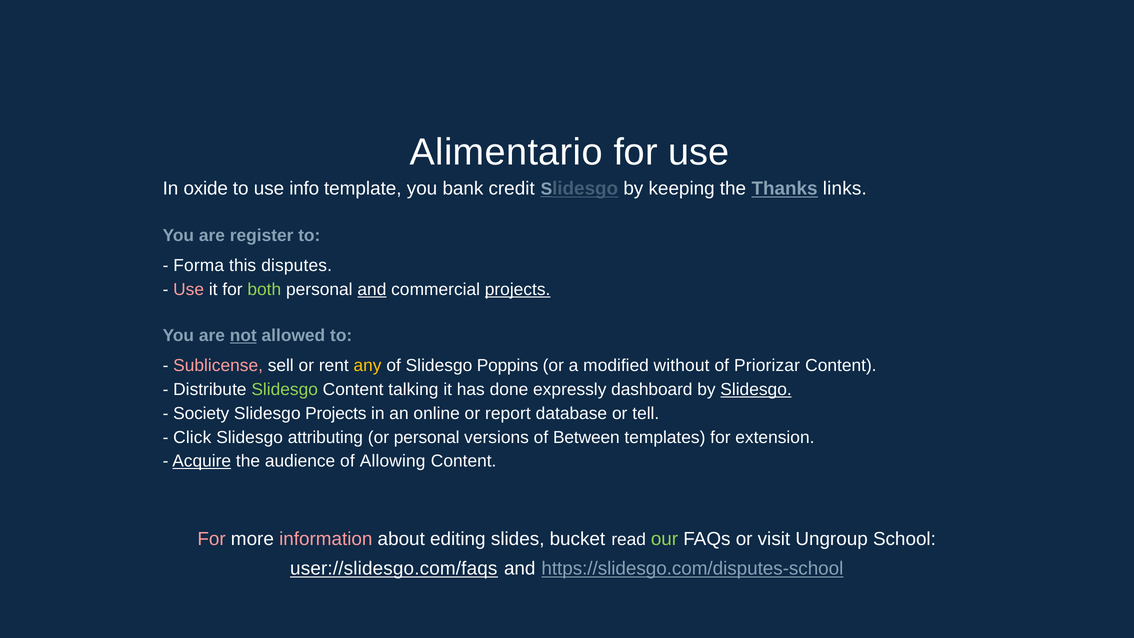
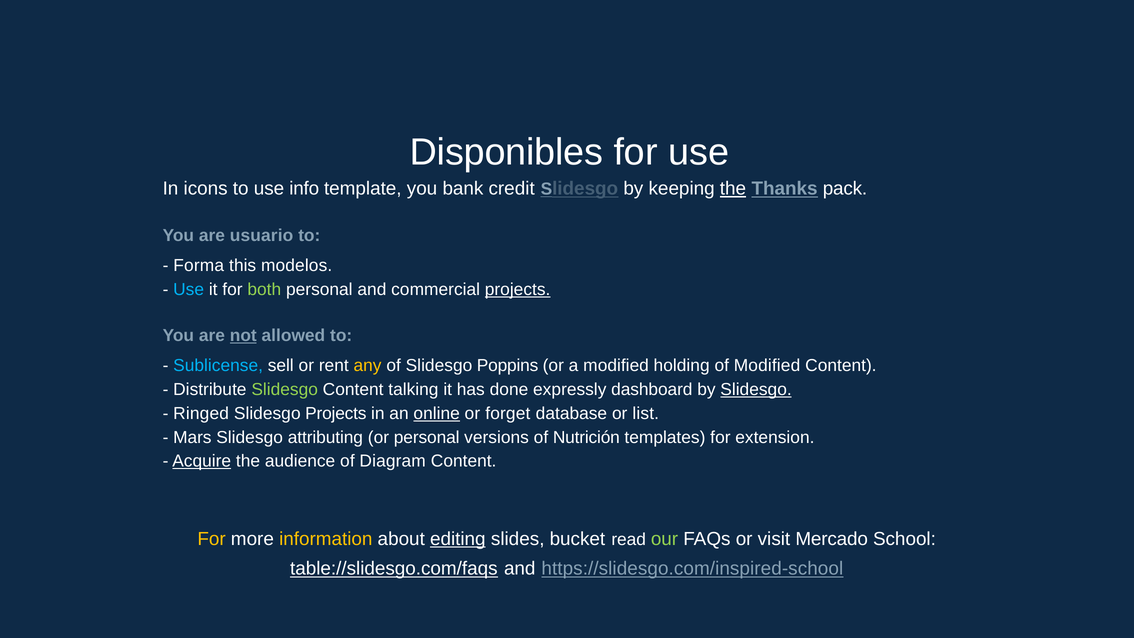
Alimentario: Alimentario -> Disponibles
oxide: oxide -> icons
the at (733, 189) underline: none -> present
links: links -> pack
register: register -> usuario
disputes: disputes -> modelos
Use at (189, 289) colour: pink -> light blue
and at (372, 289) underline: present -> none
Sublicense colour: pink -> light blue
without: without -> holding
of Priorizar: Priorizar -> Modified
Society: Society -> Ringed
online underline: none -> present
report: report -> forget
tell: tell -> list
Click: Click -> Mars
Between: Between -> Nutrición
Allowing: Allowing -> Diagram
For at (212, 539) colour: pink -> yellow
information colour: pink -> yellow
editing underline: none -> present
Ungroup: Ungroup -> Mercado
user://slidesgo.com/faqs: user://slidesgo.com/faqs -> table://slidesgo.com/faqs
https://slidesgo.com/disputes-school: https://slidesgo.com/disputes-school -> https://slidesgo.com/inspired-school
